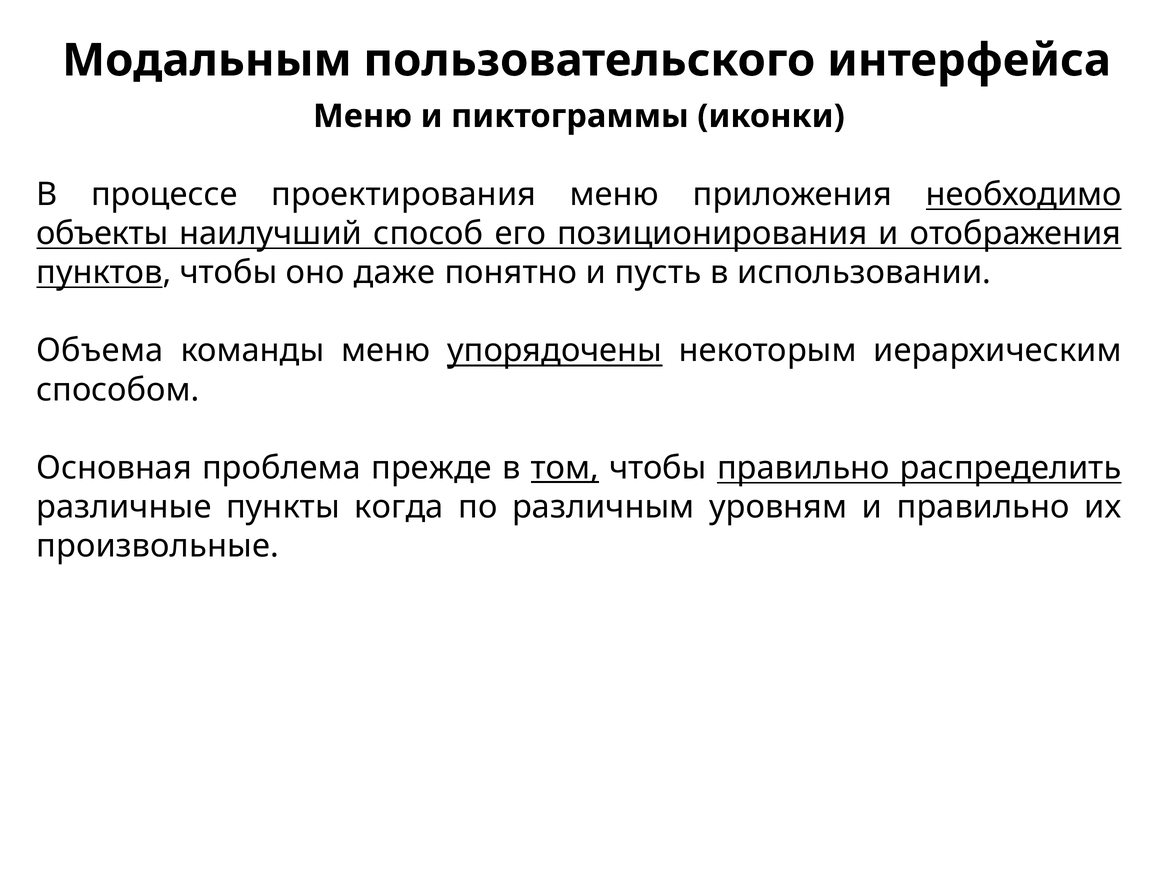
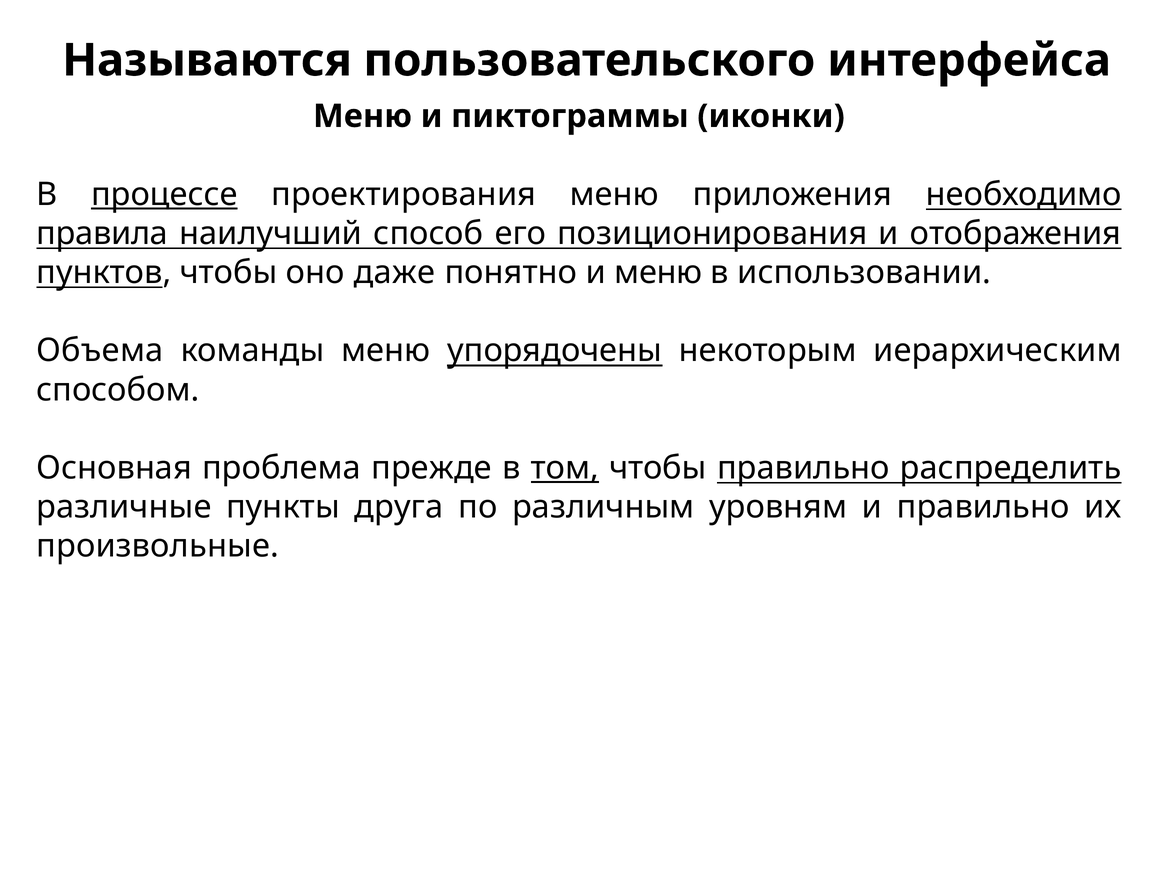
Модальным: Модальным -> Называются
процессе underline: none -> present
объекты: объекты -> правила
и пусть: пусть -> меню
когда: когда -> друга
